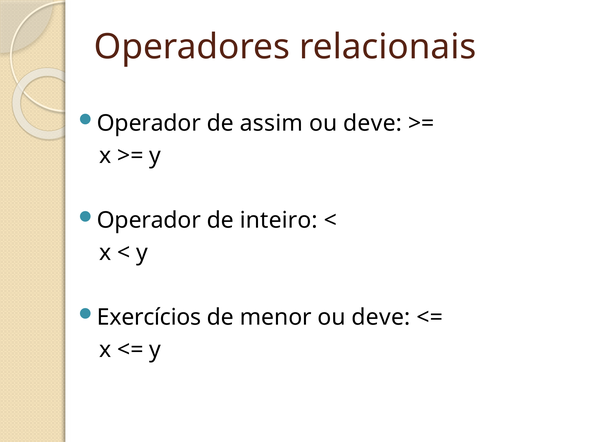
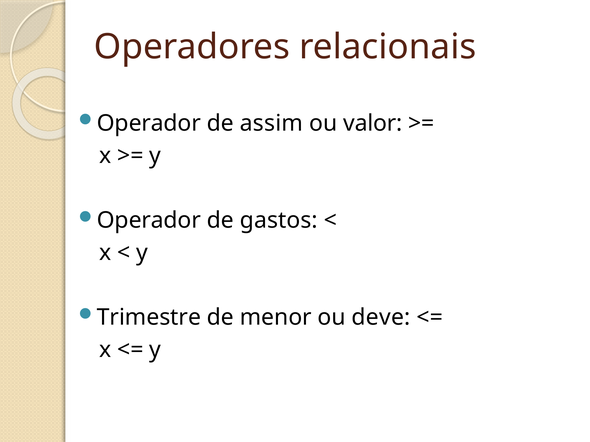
deve at (373, 123): deve -> valor
inteiro: inteiro -> gastos
Exercícios: Exercícios -> Trimestre
